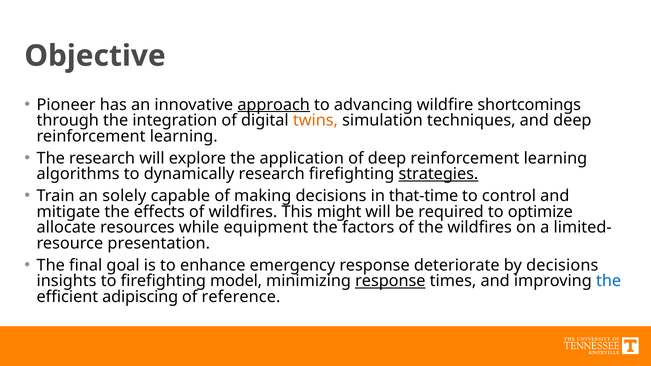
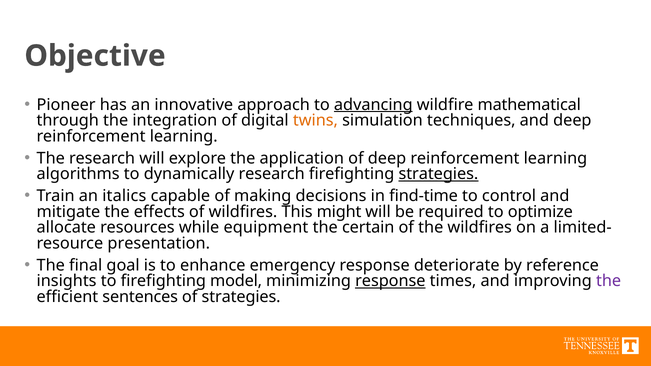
approach underline: present -> none
advancing underline: none -> present
shortcomings: shortcomings -> mathematical
solely: solely -> italics
that-time: that-time -> find-time
factors: factors -> certain
by decisions: decisions -> reference
the at (609, 281) colour: blue -> purple
adipiscing: adipiscing -> sentences
of reference: reference -> strategies
